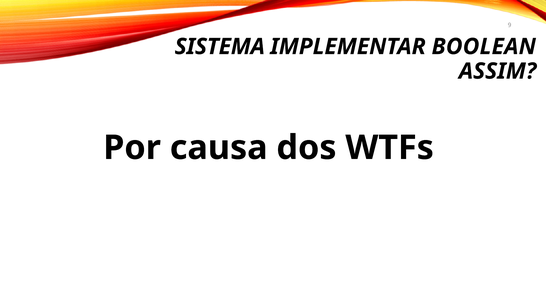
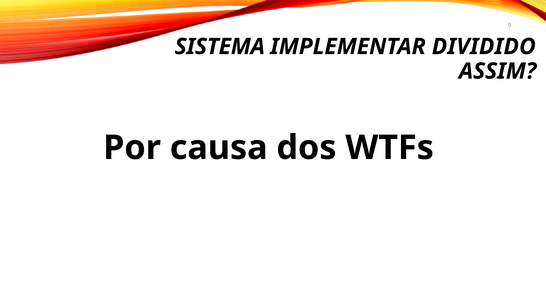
BOOLEAN: BOOLEAN -> DIVIDIDO
